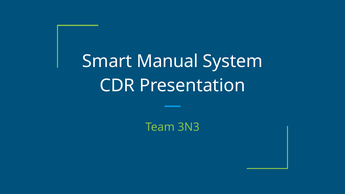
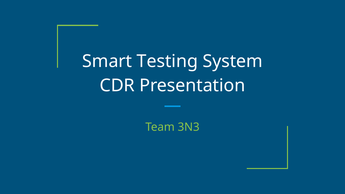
Manual: Manual -> Testing
